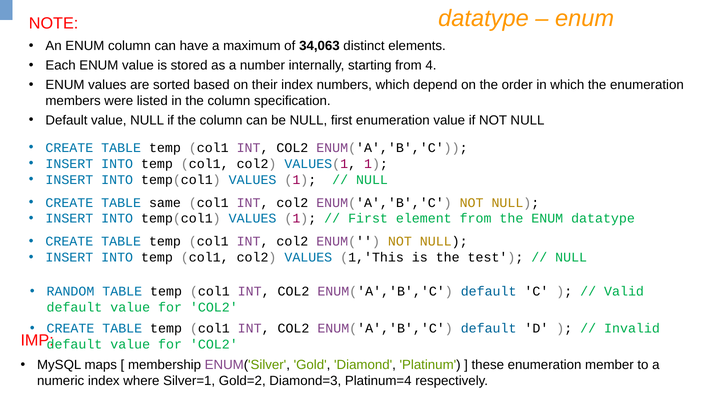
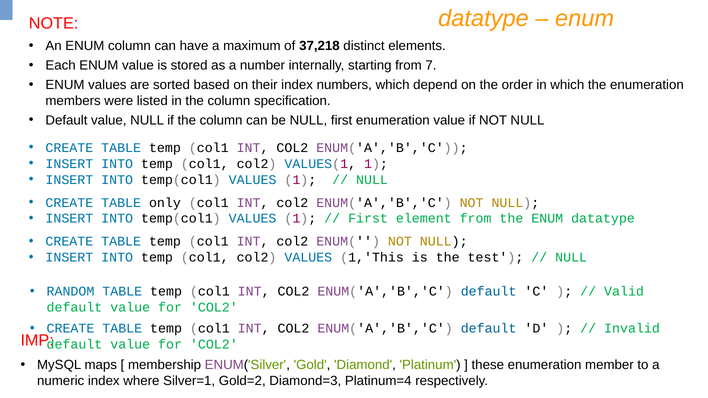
34,063: 34,063 -> 37,218
4: 4 -> 7
same: same -> only
